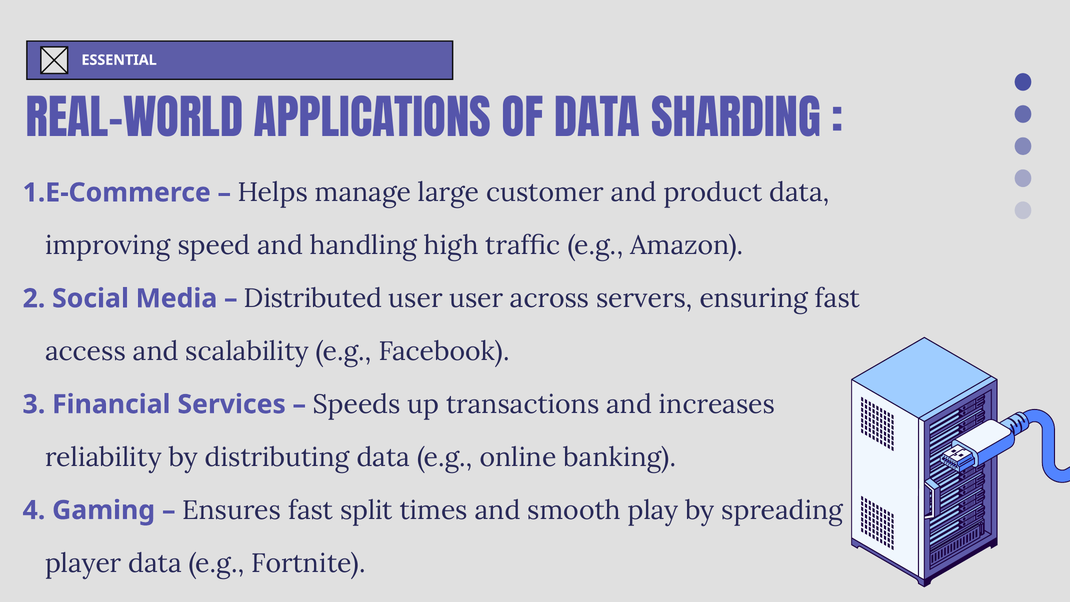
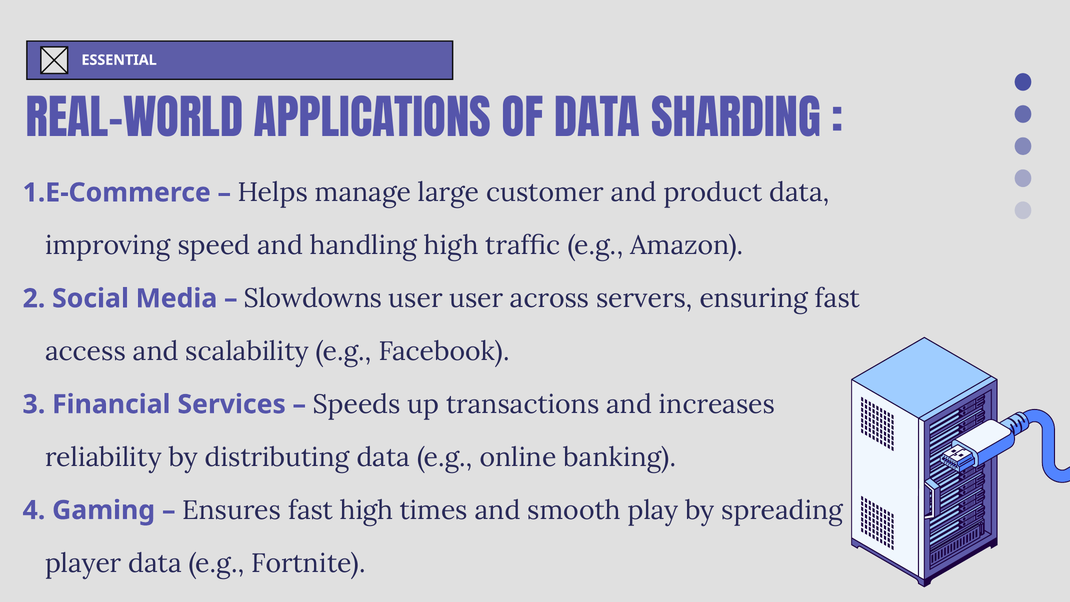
Distributed: Distributed -> Slowdowns
fast split: split -> high
